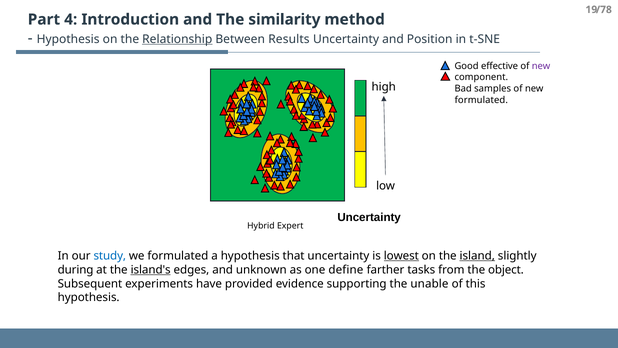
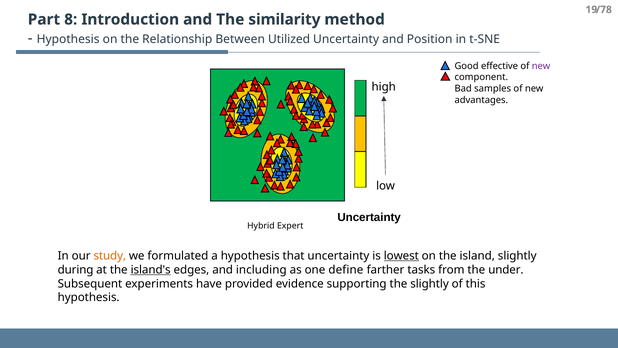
4: 4 -> 8
Relationship underline: present -> none
Results: Results -> Utilized
formulated at (481, 100): formulated -> advantages
study colour: blue -> orange
island underline: present -> none
unknown: unknown -> including
object: object -> under
the unable: unable -> slightly
